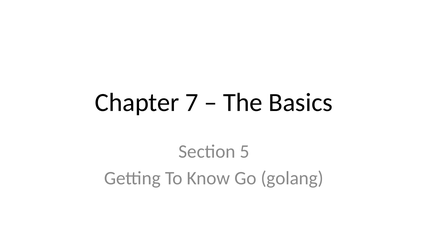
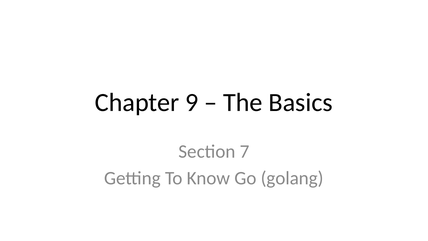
7: 7 -> 9
5: 5 -> 7
